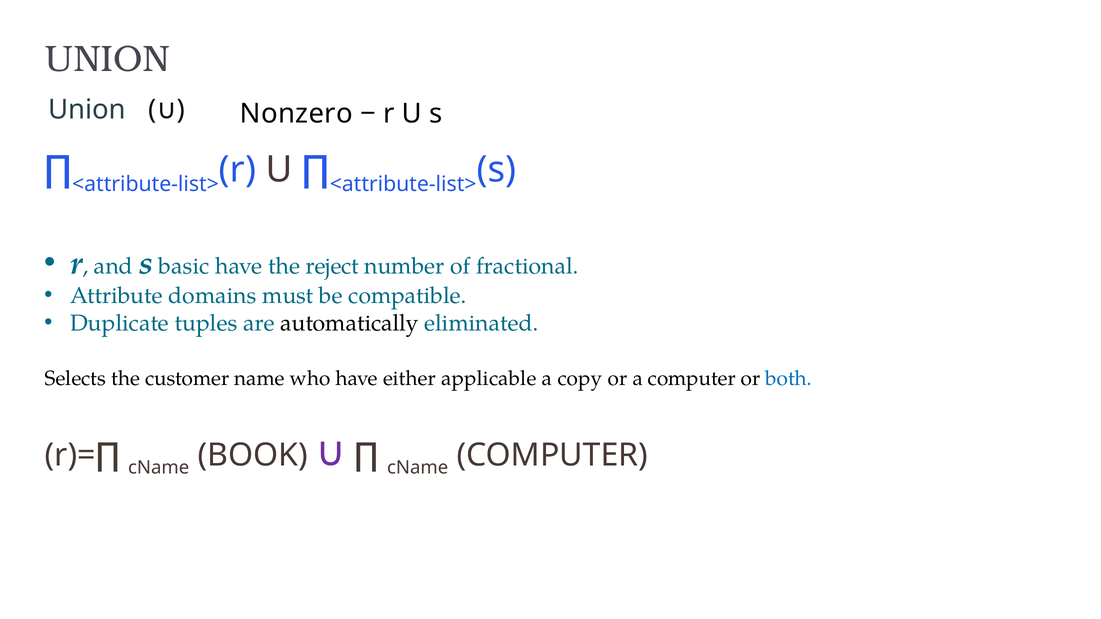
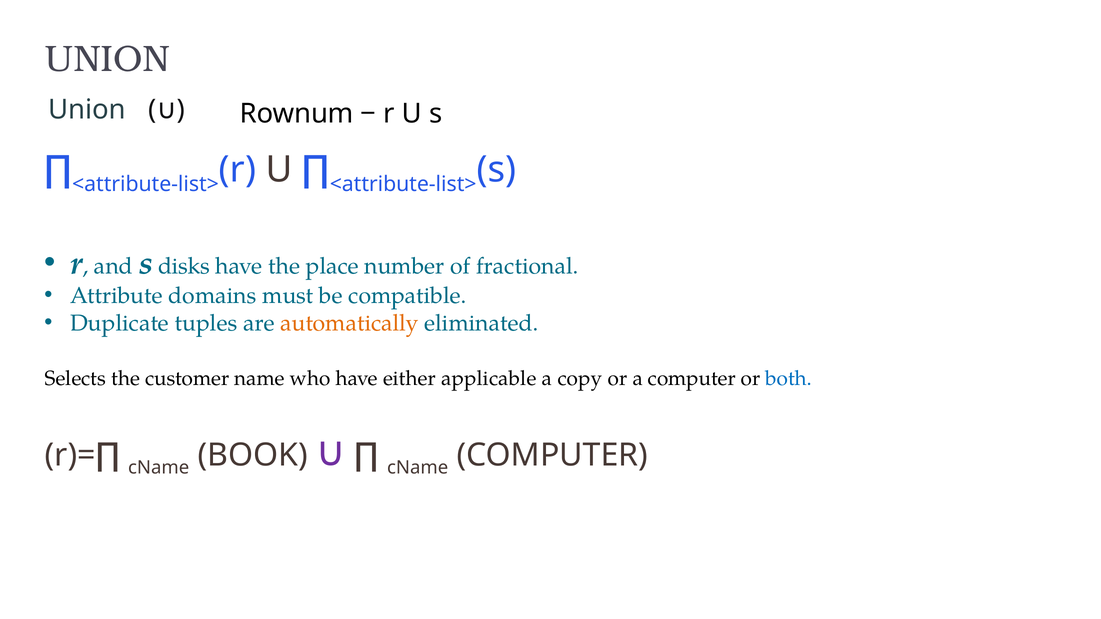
Nonzero: Nonzero -> Rownum
basic: basic -> disks
reject: reject -> place
automatically colour: black -> orange
